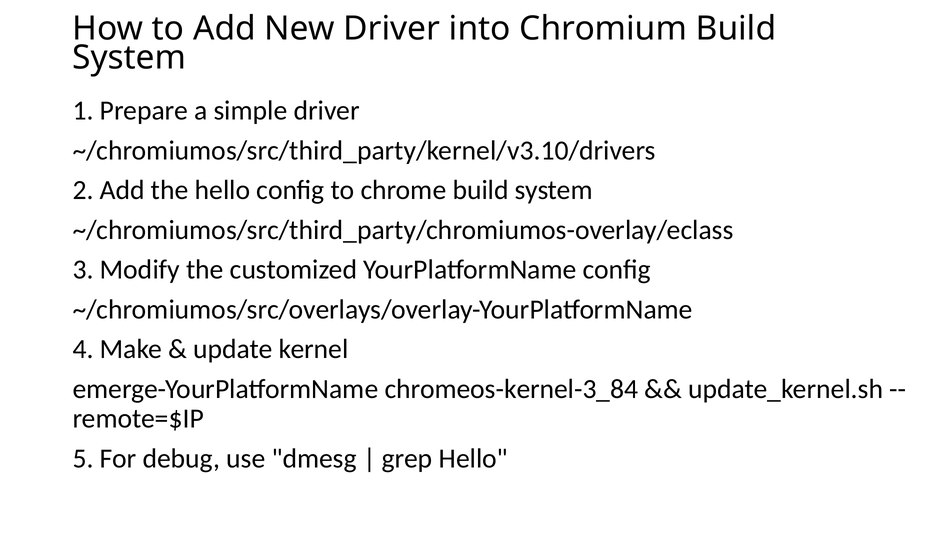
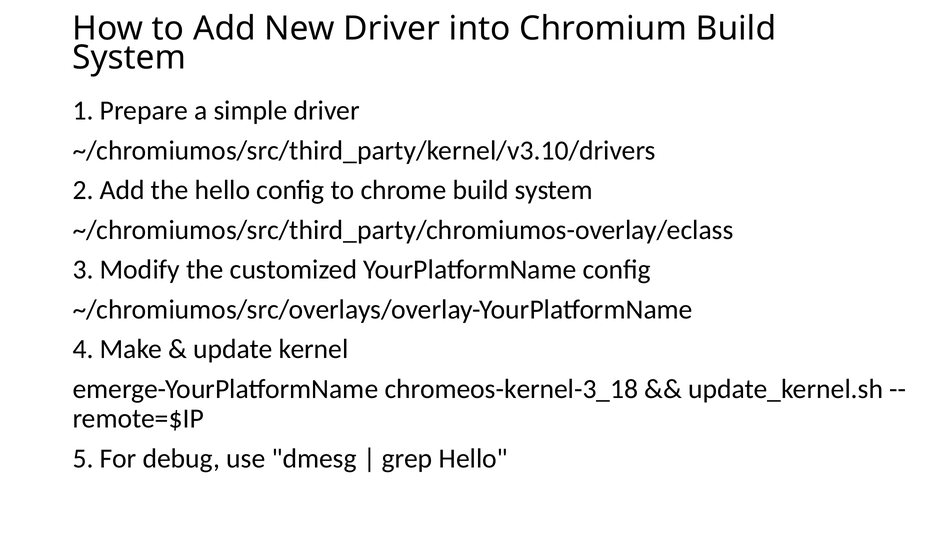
chromeos-kernel-3_84: chromeos-kernel-3_84 -> chromeos-kernel-3_18
